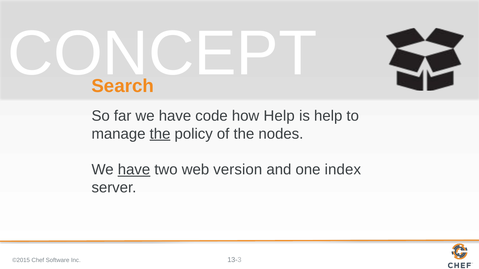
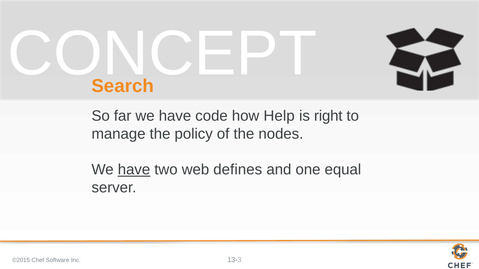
is help: help -> right
the at (160, 134) underline: present -> none
version: version -> defines
index: index -> equal
